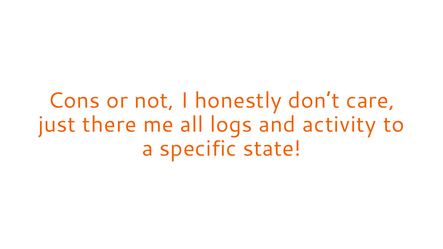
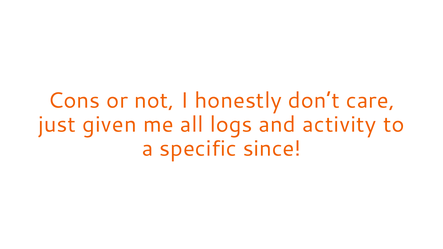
there: there -> given
state: state -> since
